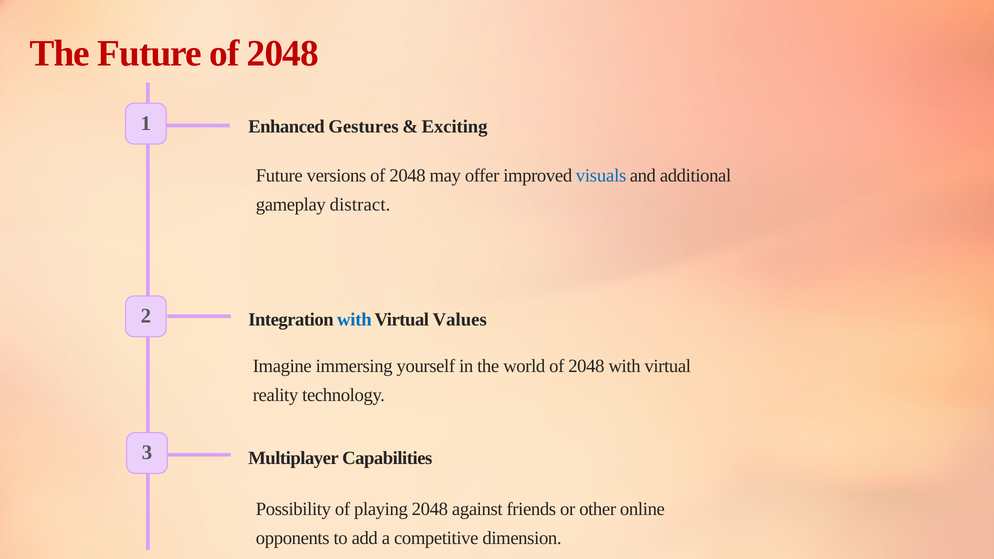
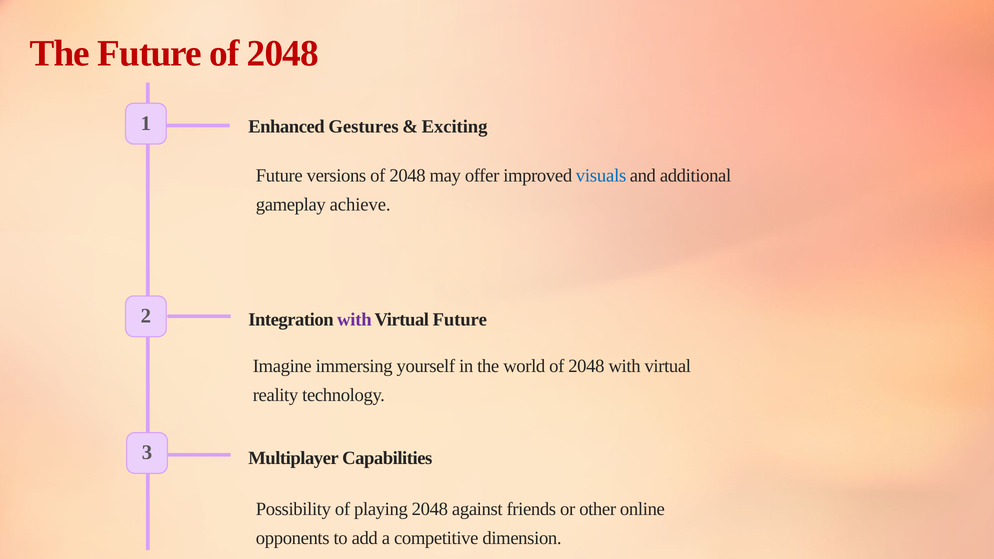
distract: distract -> achieve
with at (354, 320) colour: blue -> purple
Virtual Values: Values -> Future
